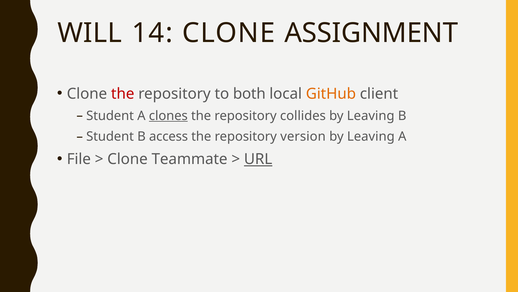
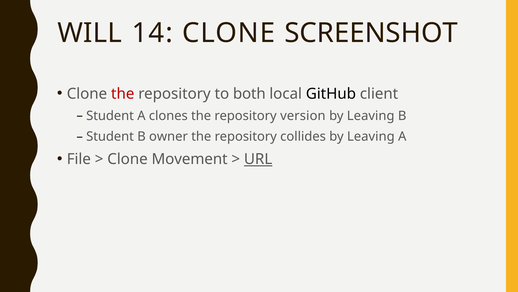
ASSIGNMENT: ASSIGNMENT -> SCREENSHOT
GitHub colour: orange -> black
clones underline: present -> none
collides: collides -> version
access: access -> owner
version: version -> collides
Teammate: Teammate -> Movement
